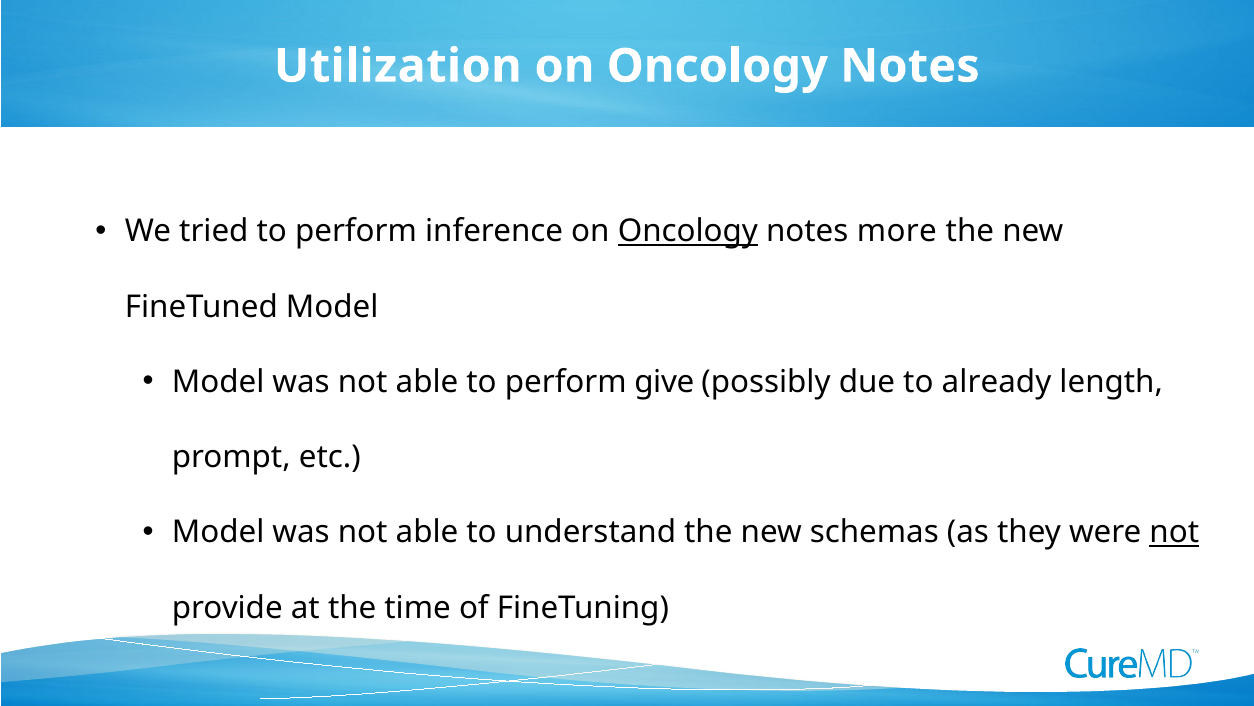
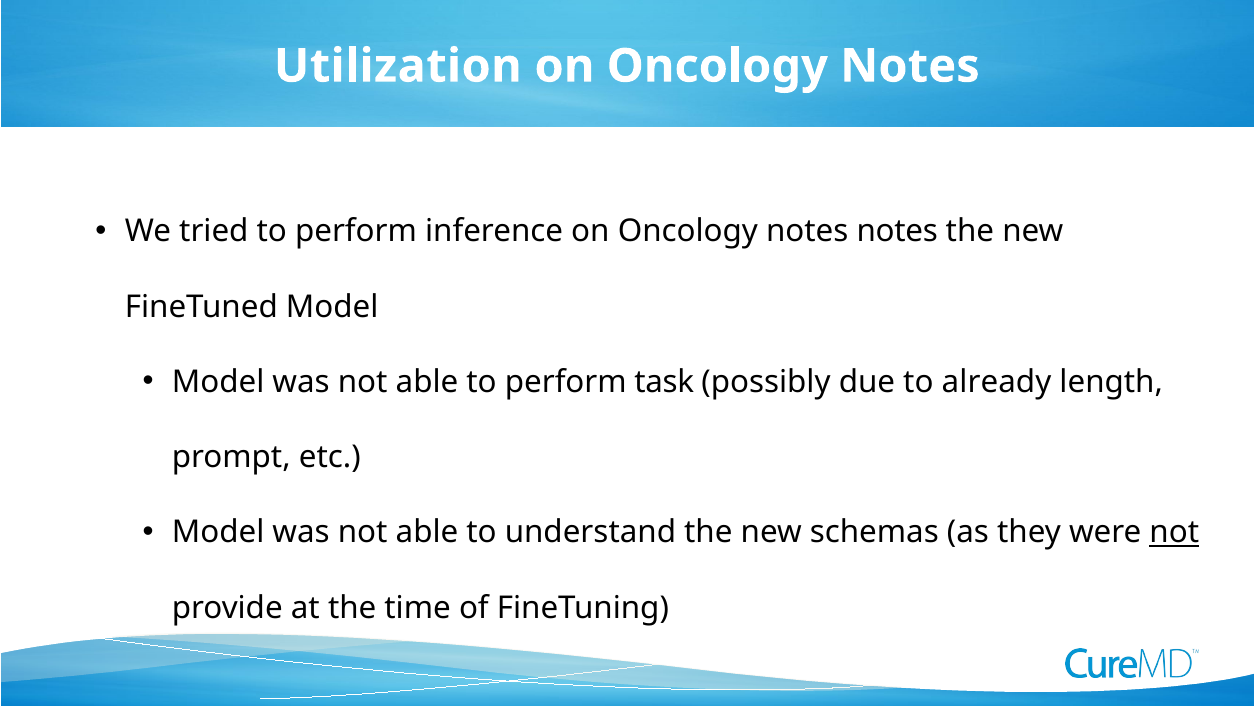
Oncology at (688, 231) underline: present -> none
notes more: more -> notes
give: give -> task
